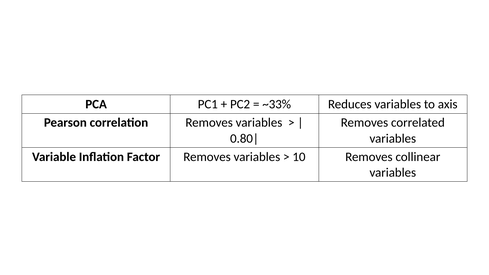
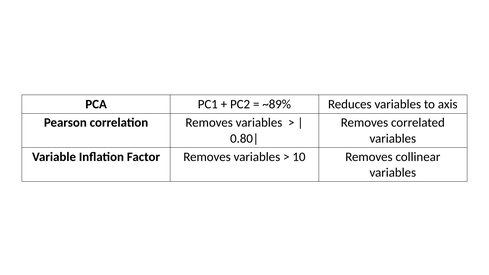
~33%: ~33% -> ~89%
